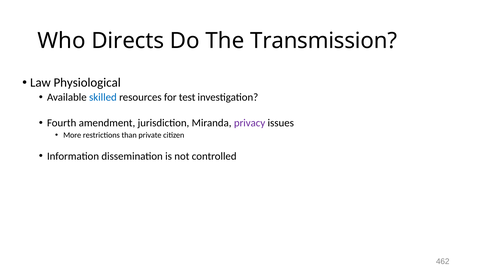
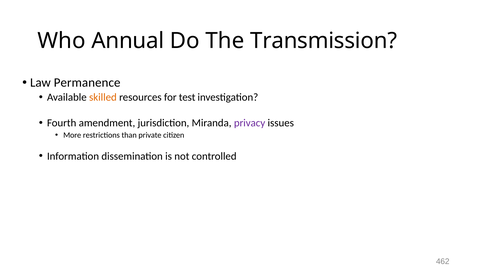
Directs: Directs -> Annual
Physiological: Physiological -> Permanence
skilled colour: blue -> orange
